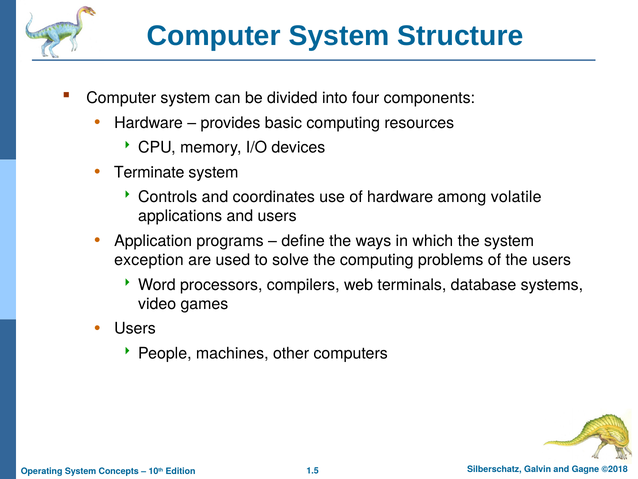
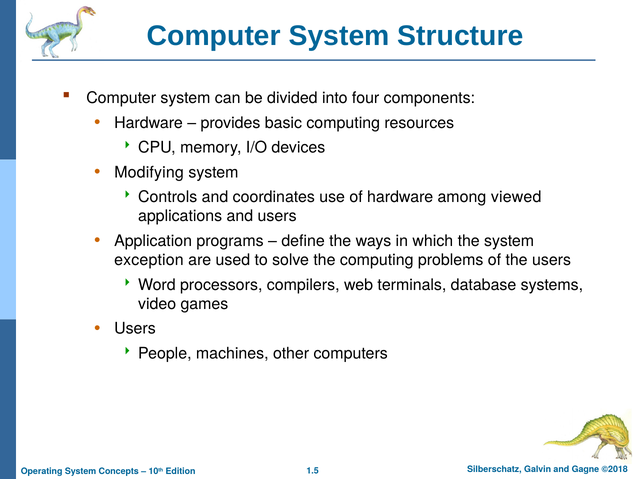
Terminate: Terminate -> Modifying
volatile: volatile -> viewed
